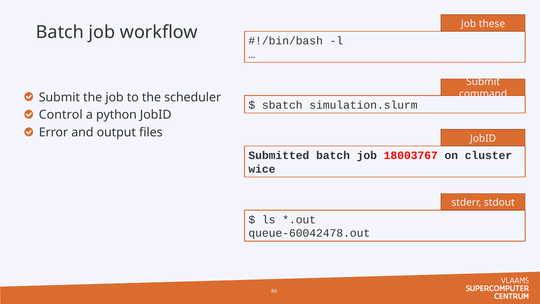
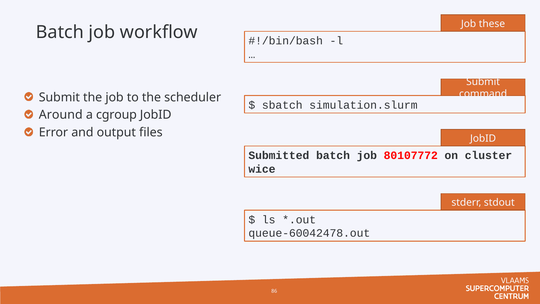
Control: Control -> Around
python: python -> cgroup
18003767: 18003767 -> 80107772
